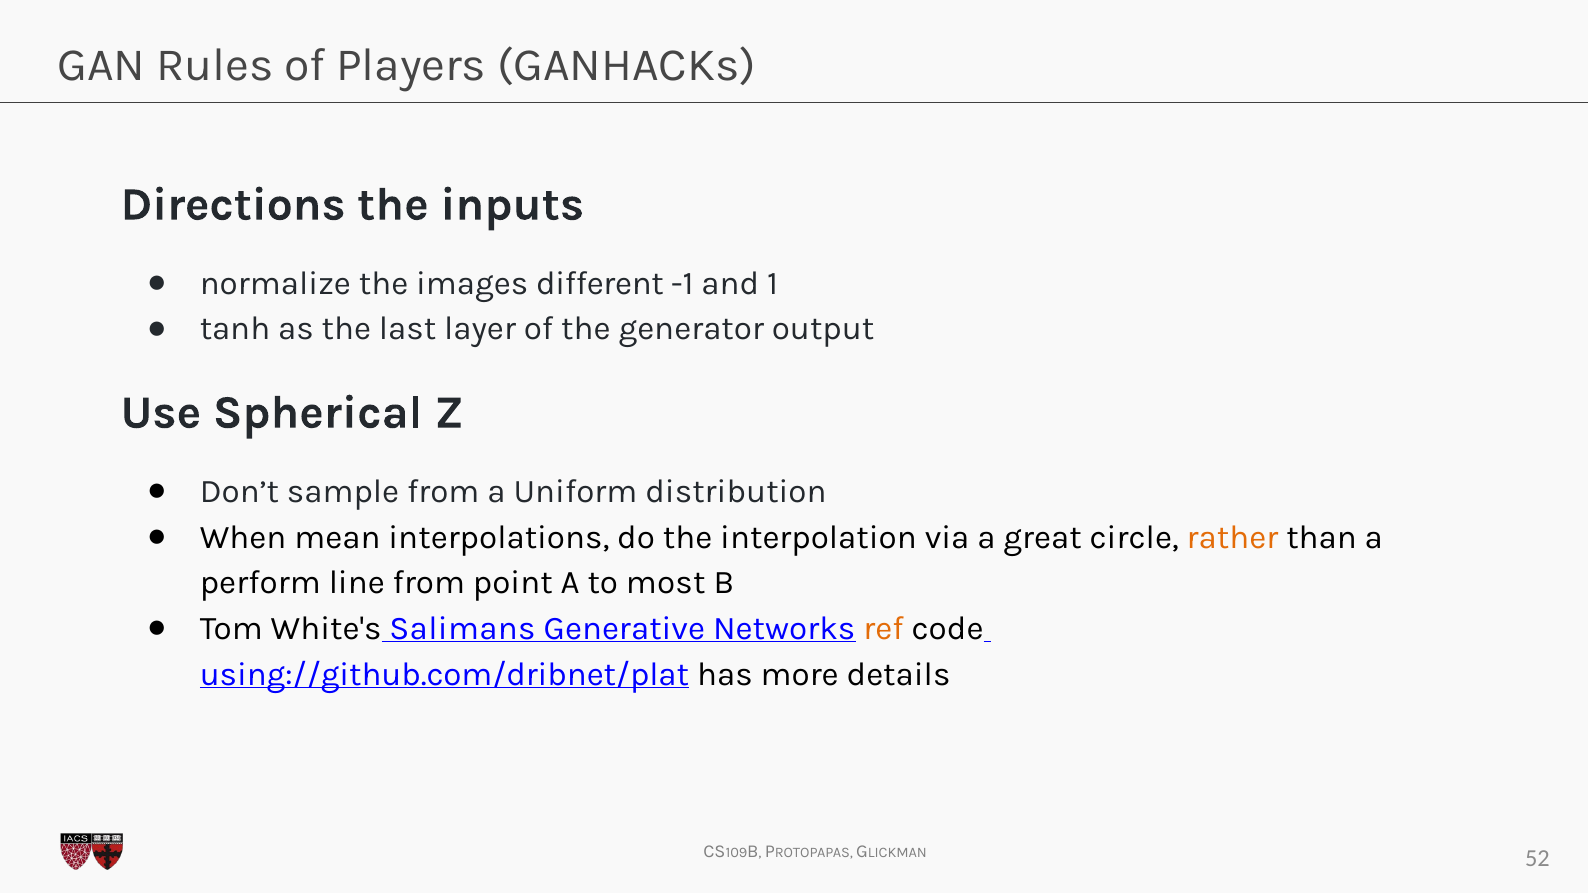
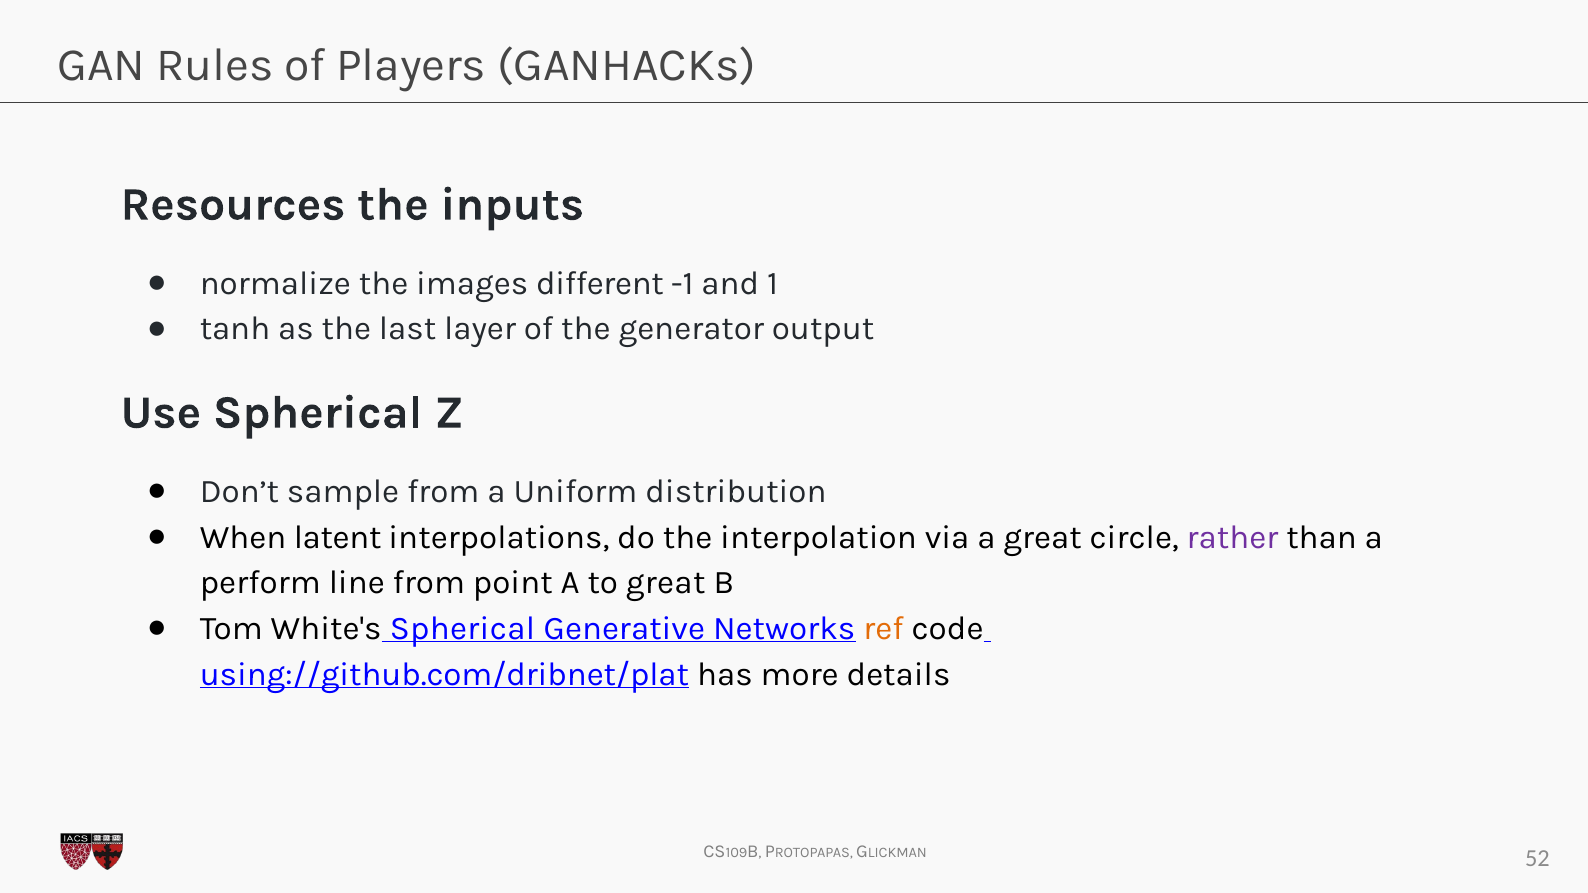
Directions: Directions -> Resources
mean: mean -> latent
rather colour: orange -> purple
to most: most -> great
White's Salimans: Salimans -> Spherical
